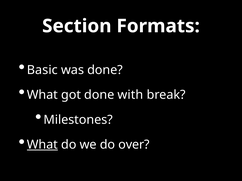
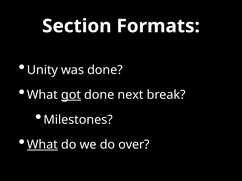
Basic: Basic -> Unity
got underline: none -> present
with: with -> next
